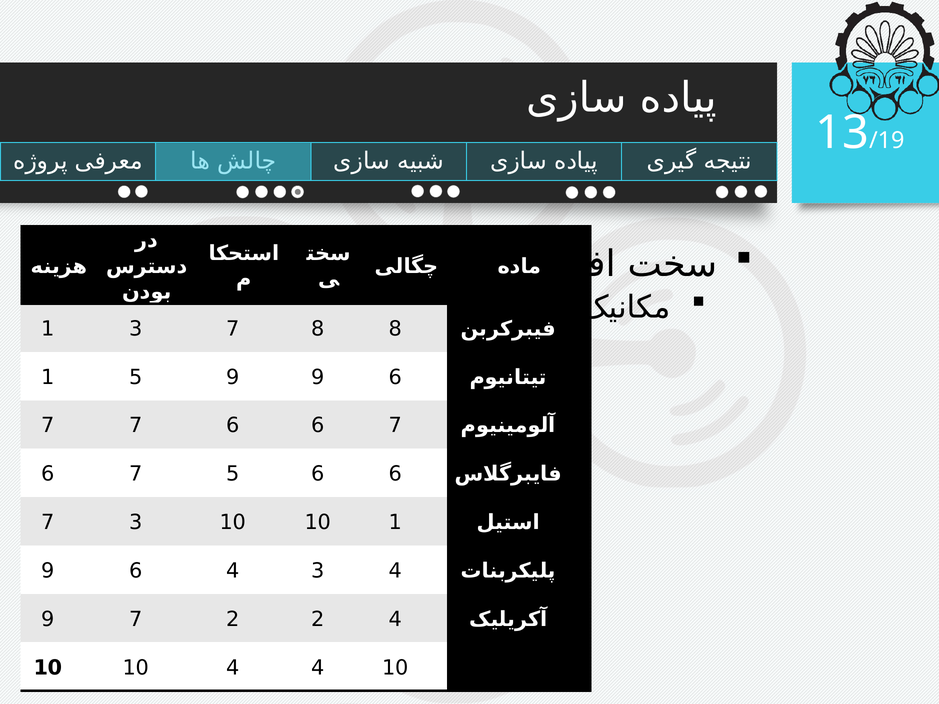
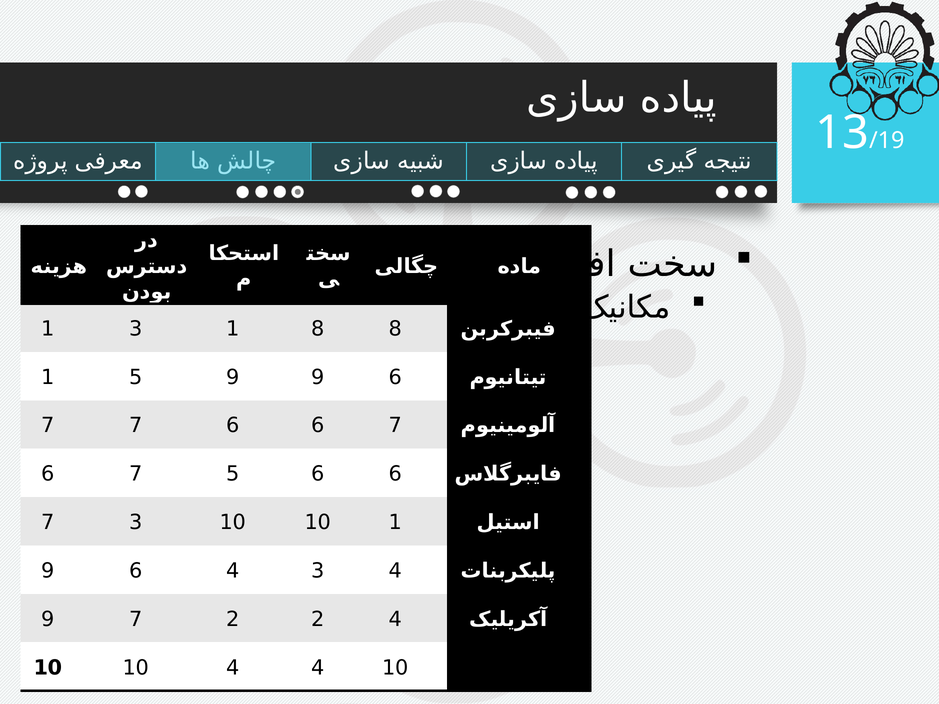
3 7: 7 -> 1
